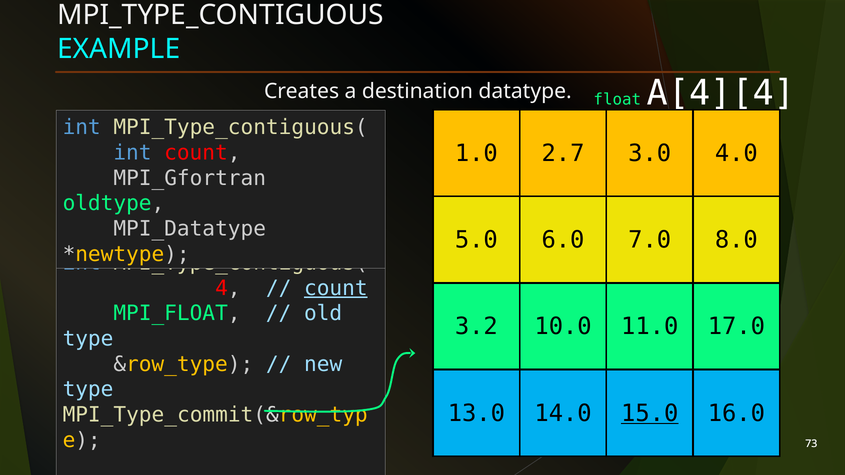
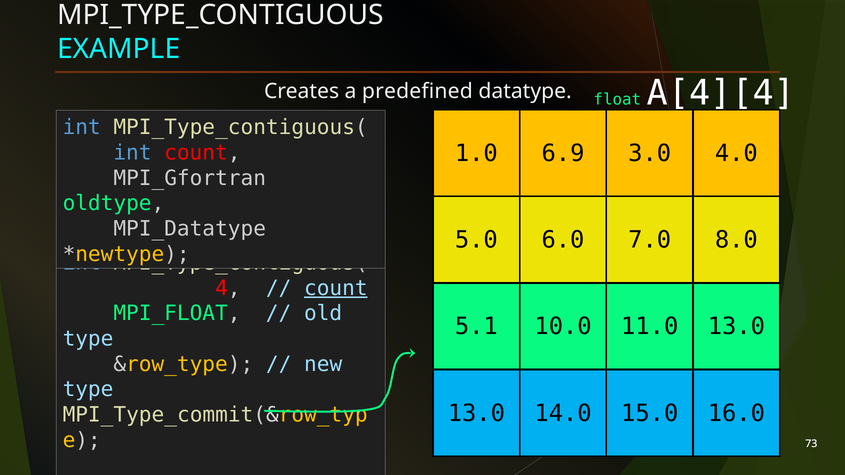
destination: destination -> predefined
2.7: 2.7 -> 6.9
3.2: 3.2 -> 5.1
11.0 17.0: 17.0 -> 13.0
15.0 underline: present -> none
